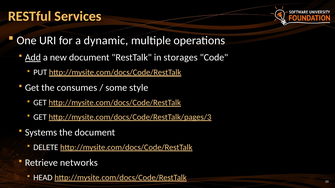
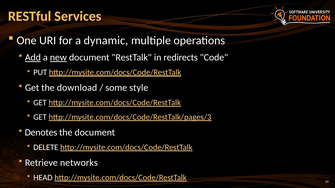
new underline: none -> present
storages: storages -> redirects
consumes: consumes -> download
Systems: Systems -> Denotes
